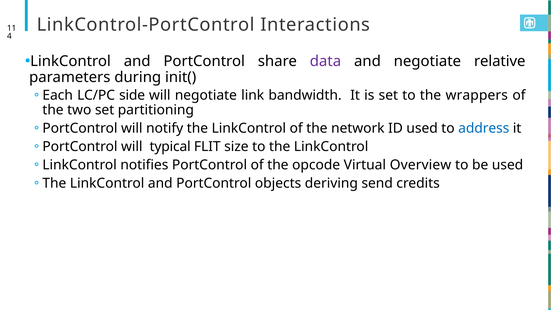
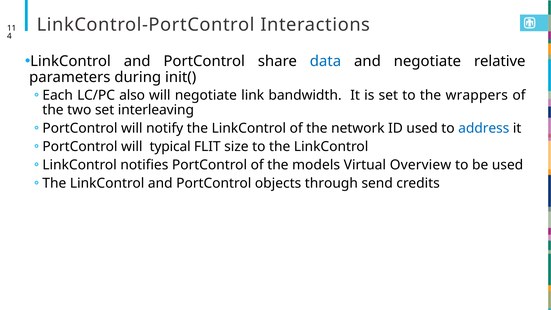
data colour: purple -> blue
side: side -> also
partitioning: partitioning -> interleaving
opcode: opcode -> models
deriving: deriving -> through
